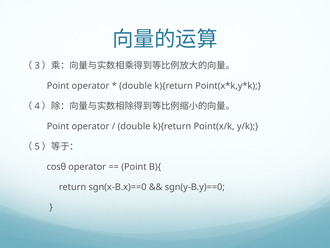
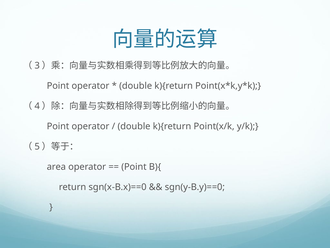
cosθ: cosθ -> area
